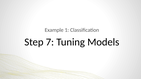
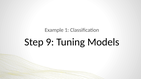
7: 7 -> 9
